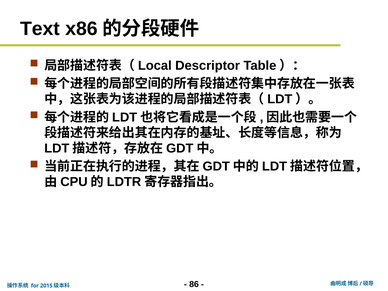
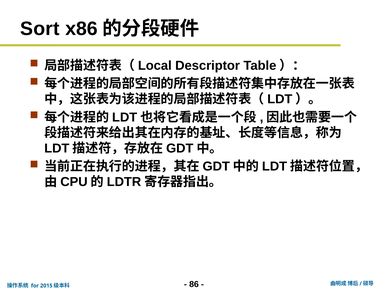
Text: Text -> Sort
